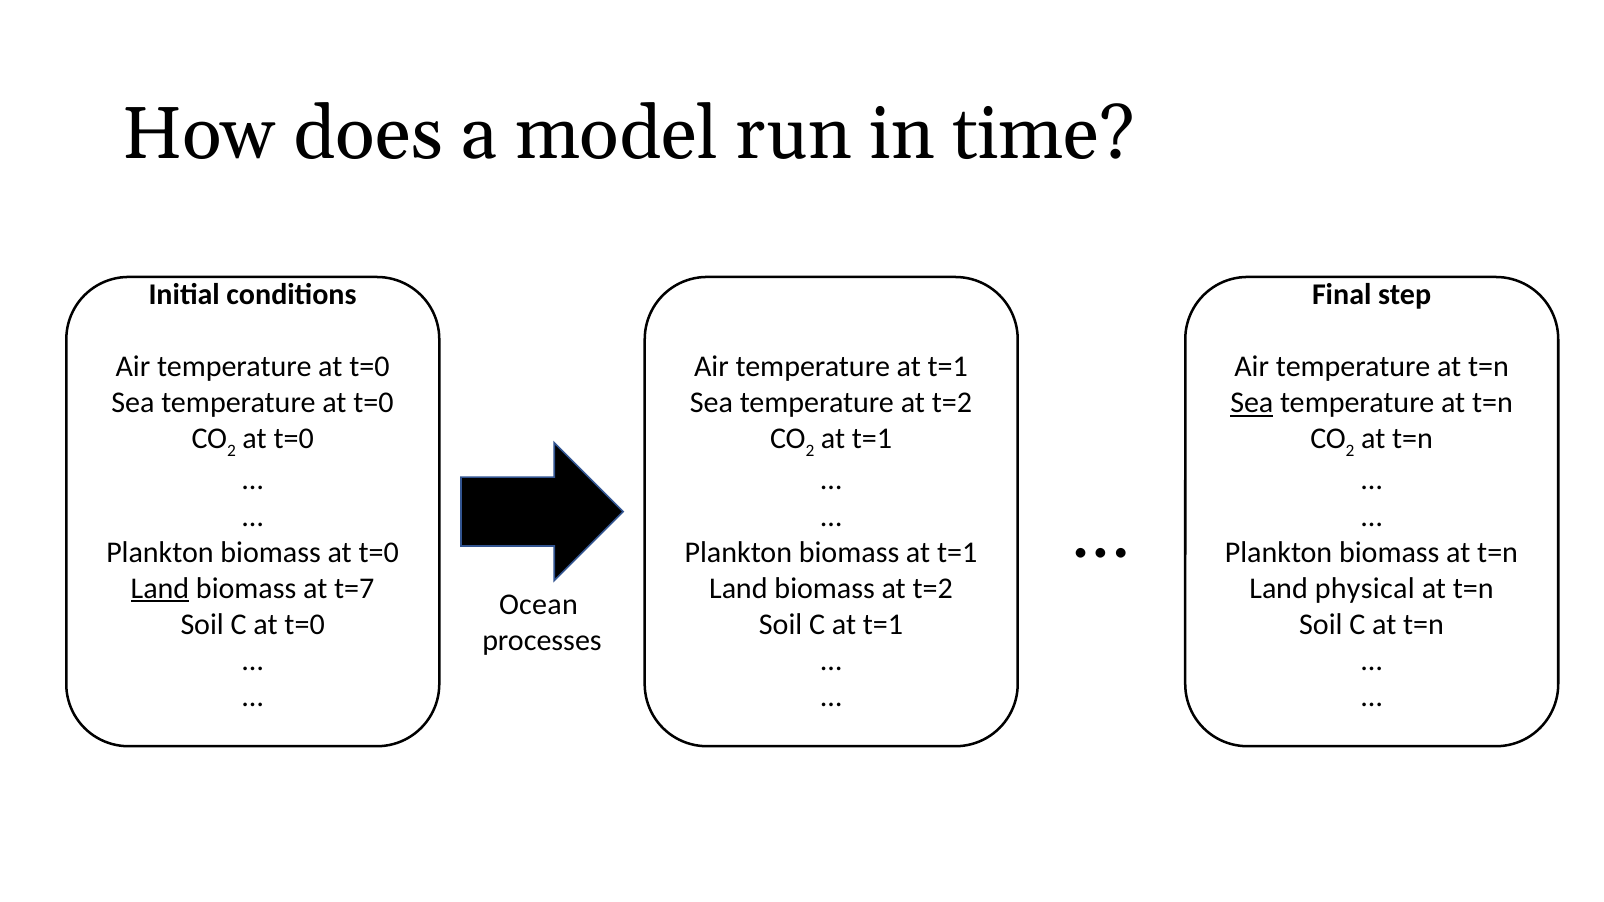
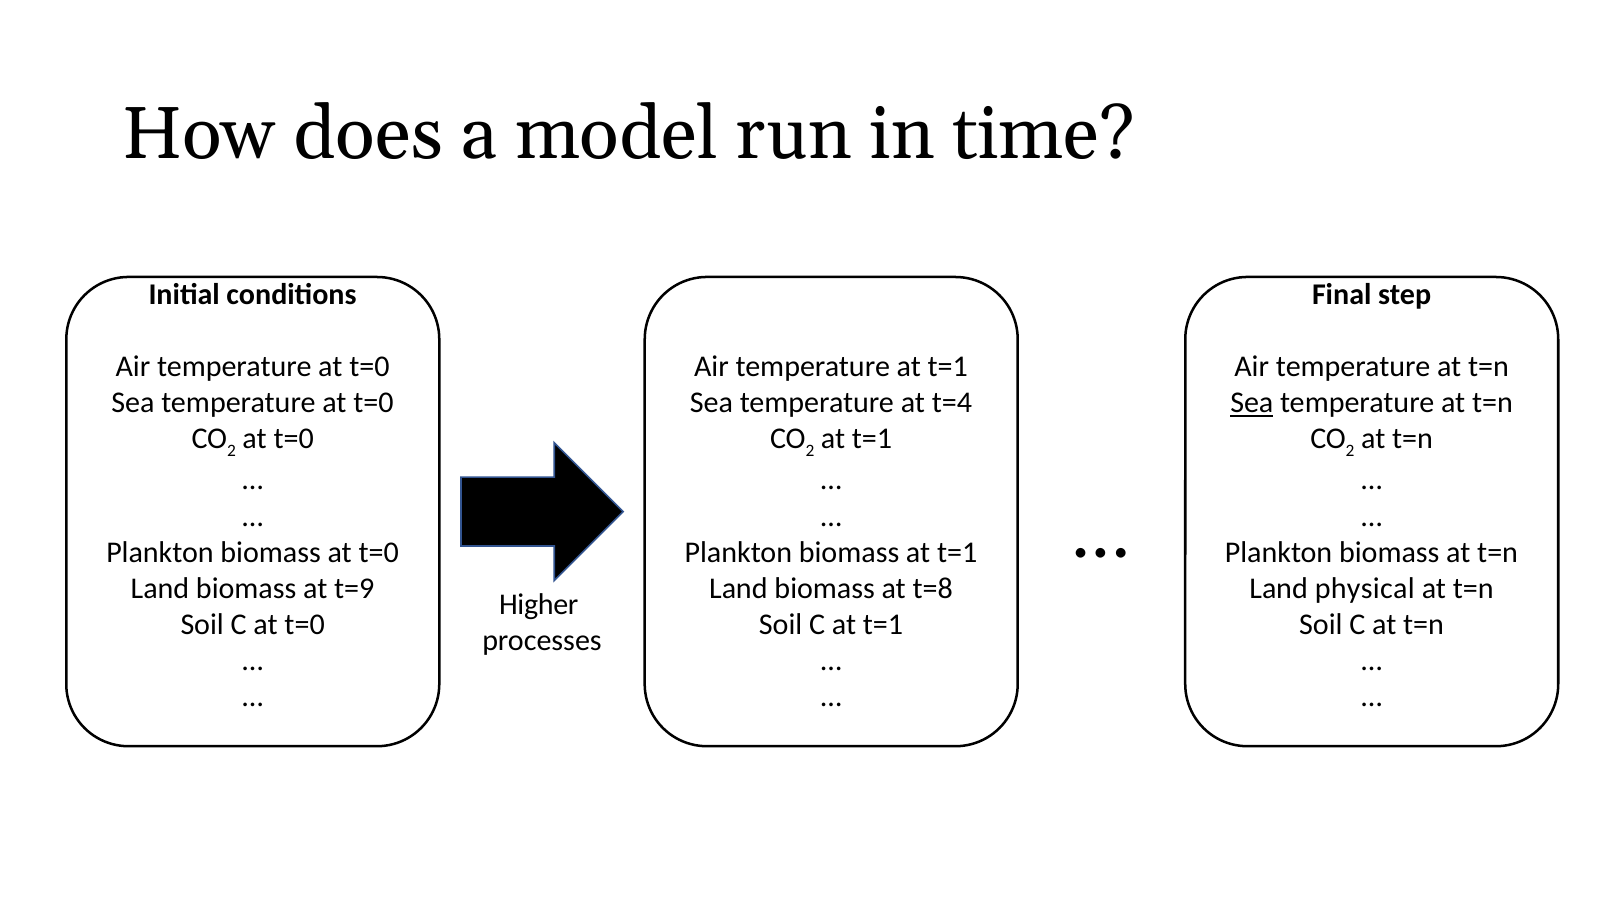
temperature at t=2: t=2 -> t=4
Land at (160, 588) underline: present -> none
t=7: t=7 -> t=9
biomass at t=2: t=2 -> t=8
Ocean: Ocean -> Higher
